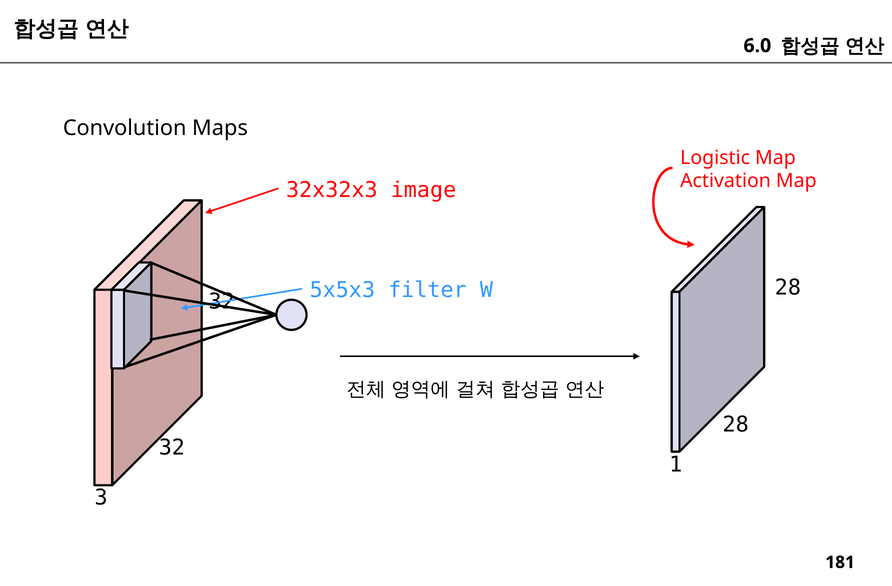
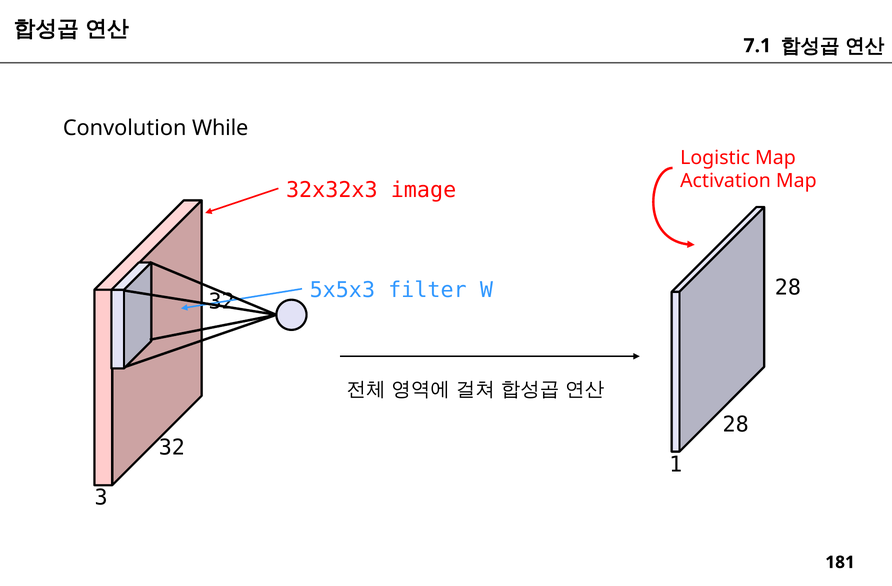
6.0: 6.0 -> 7.1
Maps: Maps -> While
